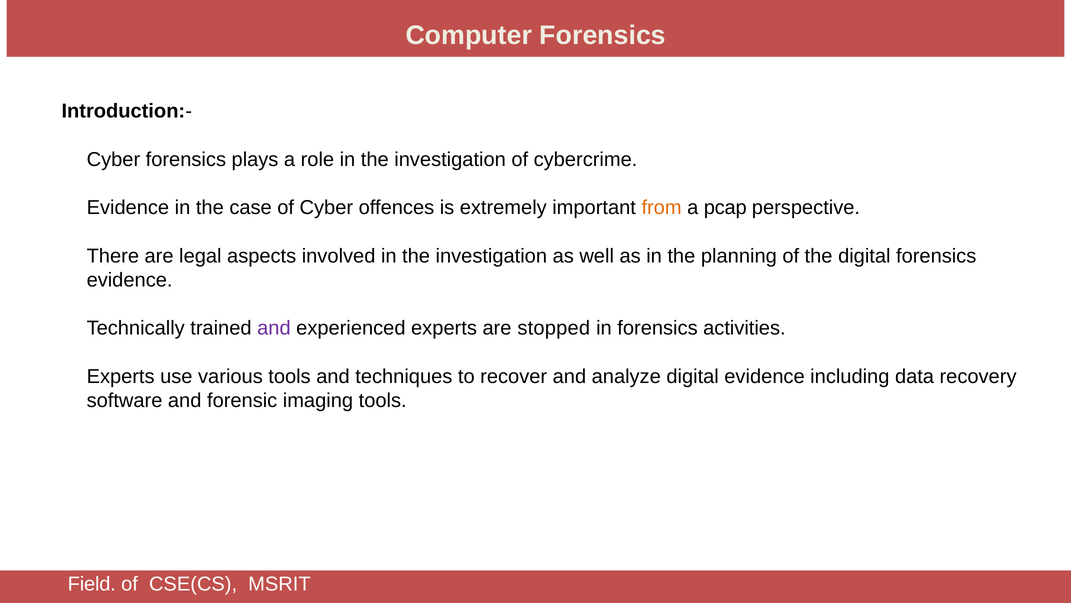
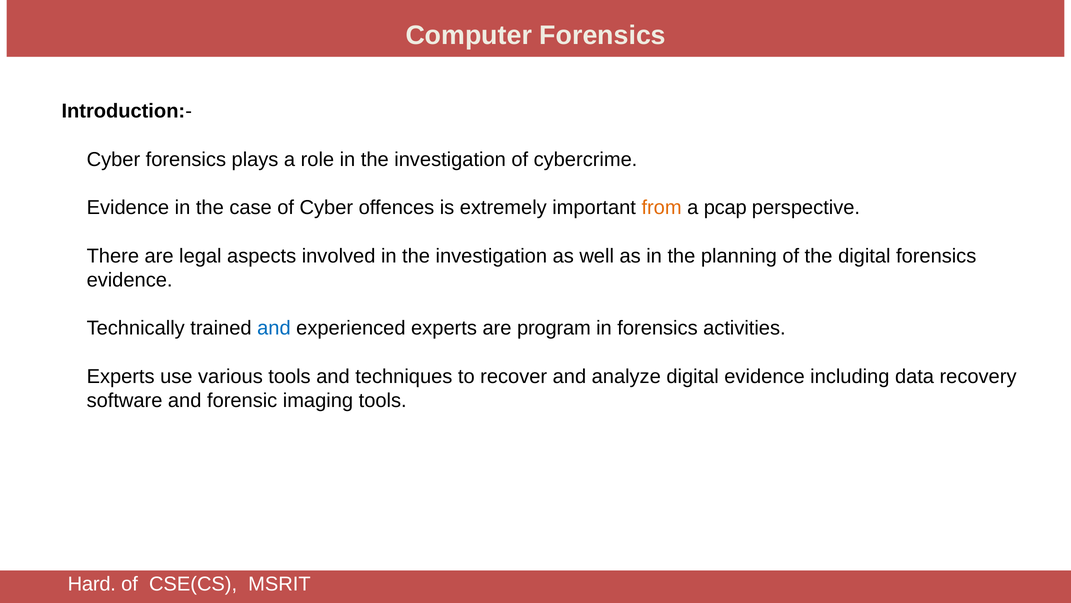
and at (274, 328) colour: purple -> blue
stopped: stopped -> program
Field: Field -> Hard
